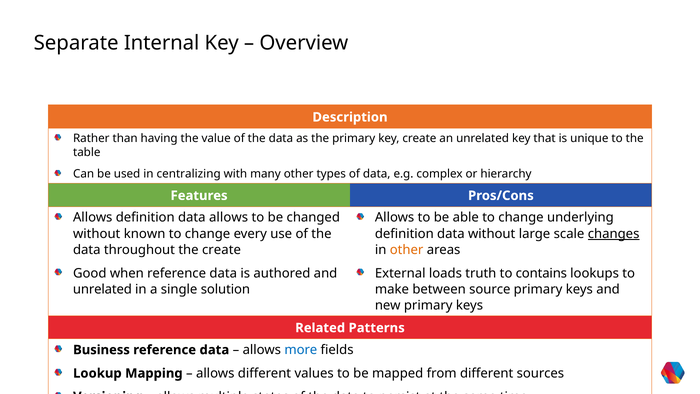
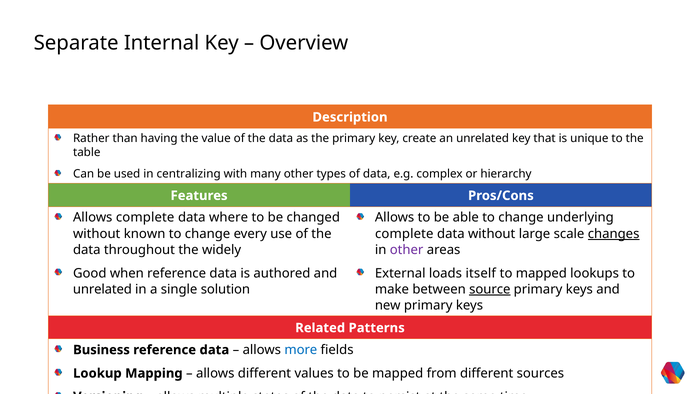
Allows definition: definition -> complete
data allows: allows -> where
definition at (404, 234): definition -> complete
the create: create -> widely
other at (407, 250) colour: orange -> purple
truth: truth -> itself
to contains: contains -> mapped
source underline: none -> present
